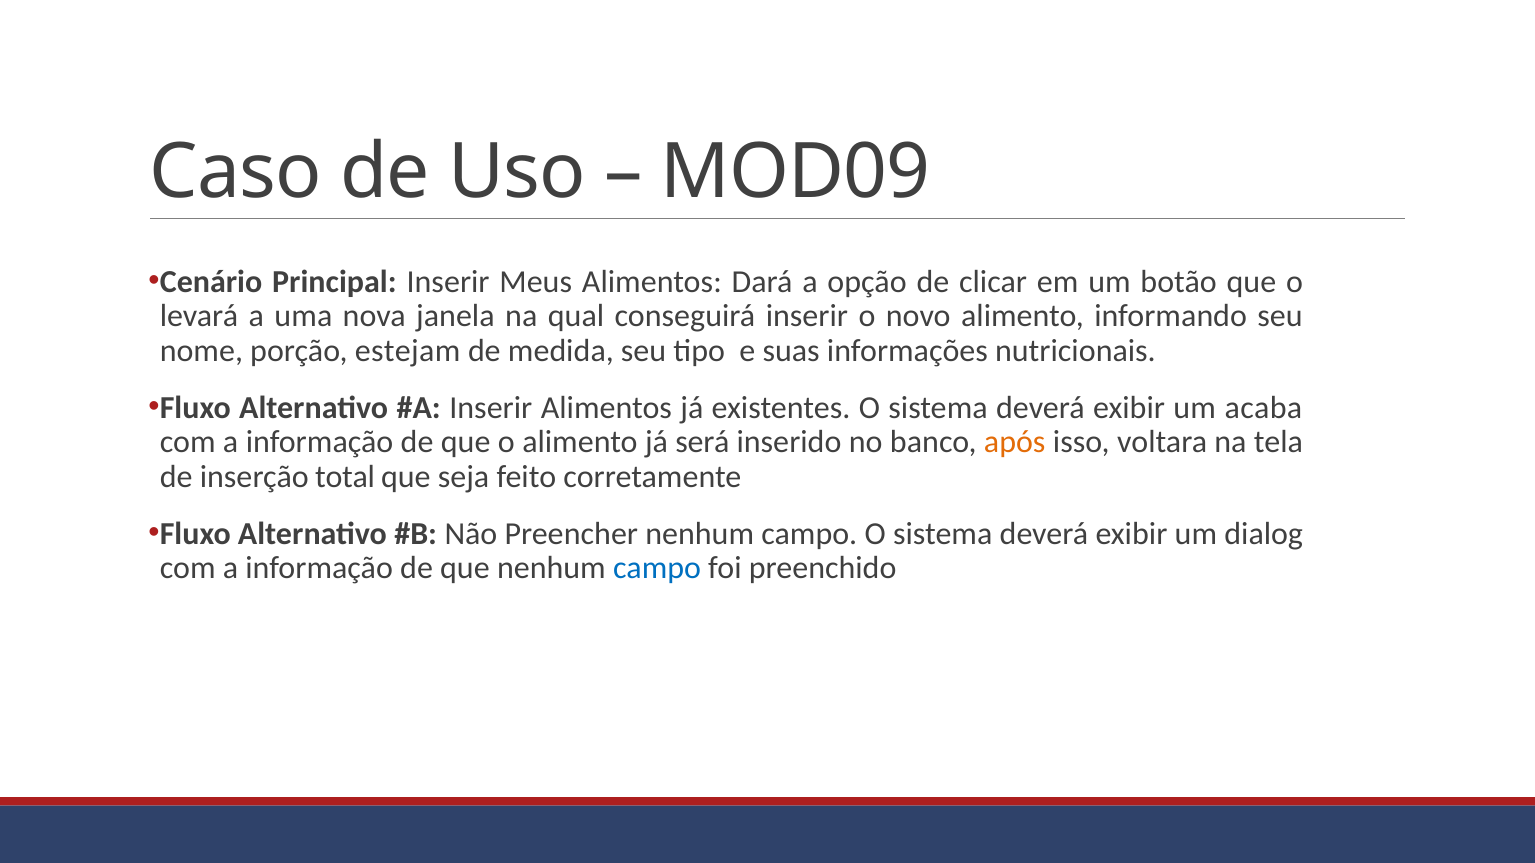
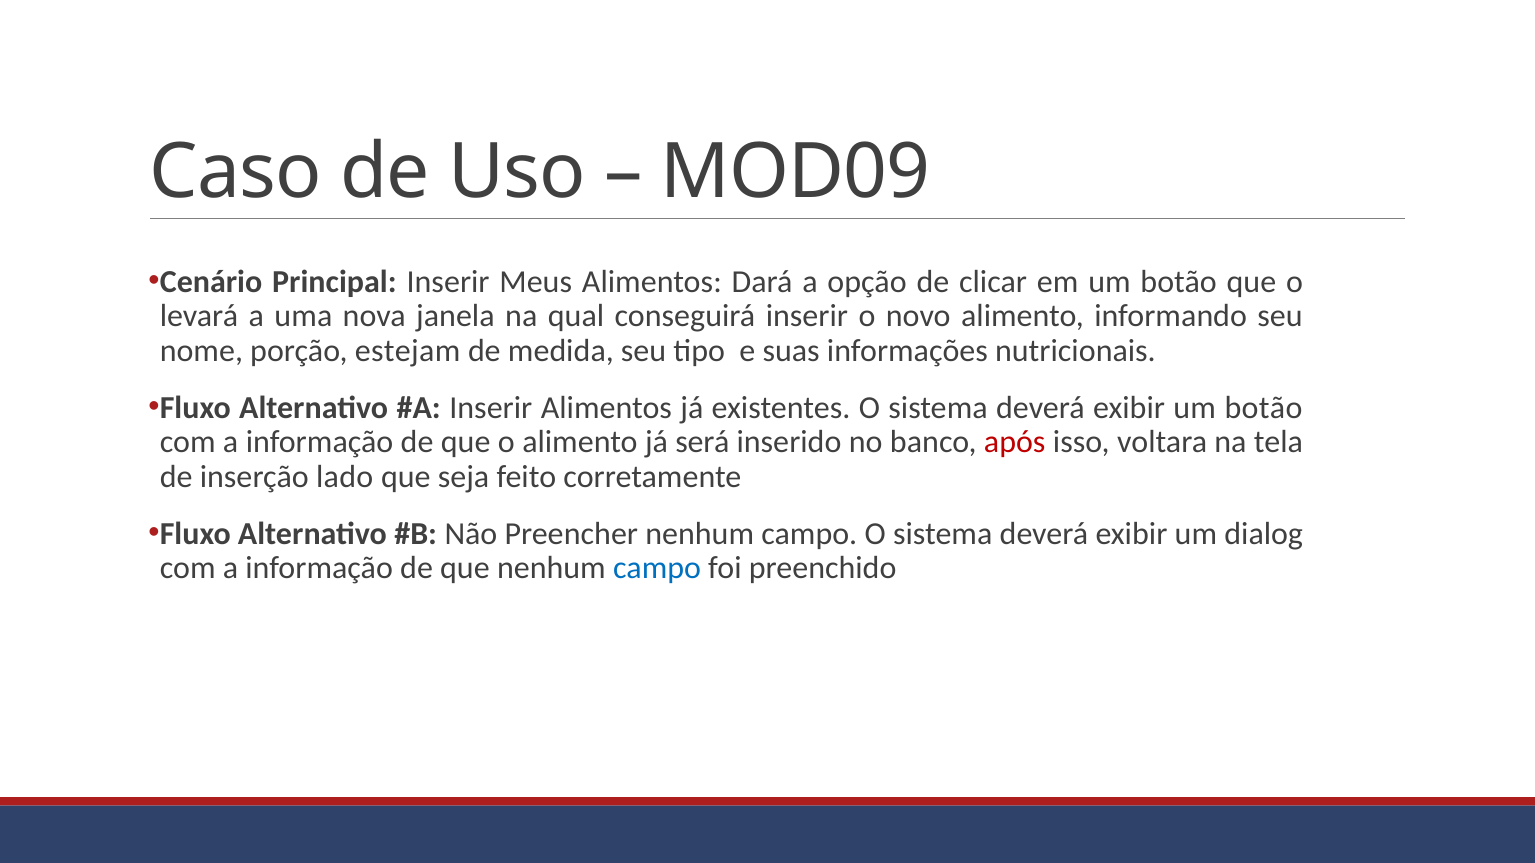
exibir um acaba: acaba -> botão
após colour: orange -> red
total: total -> lado
